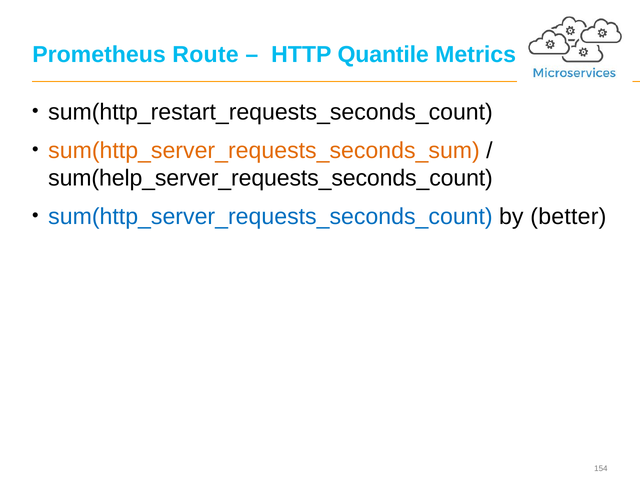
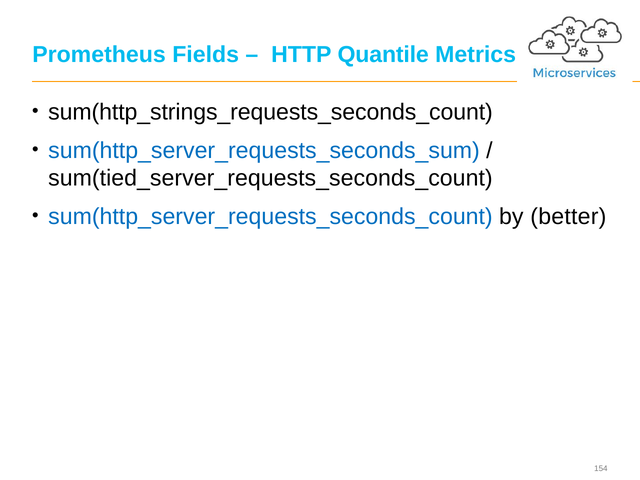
Route: Route -> Fields
sum(http_restart_requests_seconds_count: sum(http_restart_requests_seconds_count -> sum(http_strings_requests_seconds_count
sum(http_server_requests_seconds_sum colour: orange -> blue
sum(help_server_requests_seconds_count: sum(help_server_requests_seconds_count -> sum(tied_server_requests_seconds_count
